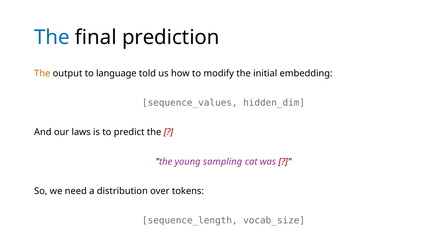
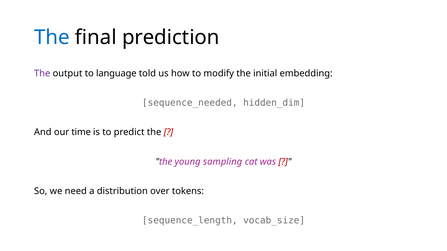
The at (42, 74) colour: orange -> purple
sequence_values: sequence_values -> sequence_needed
laws: laws -> time
